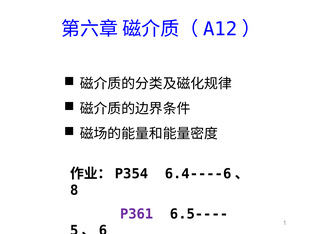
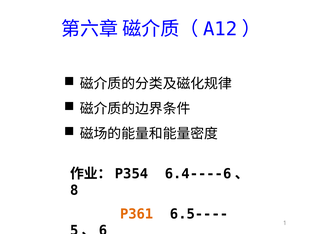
P361 colour: purple -> orange
